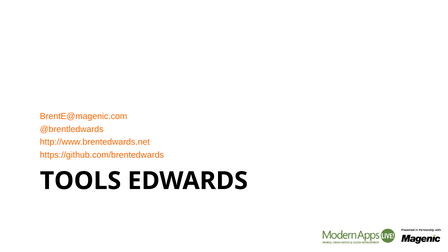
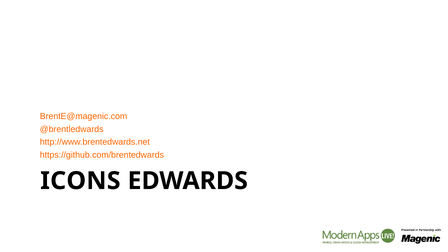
TOOLS: TOOLS -> ICONS
